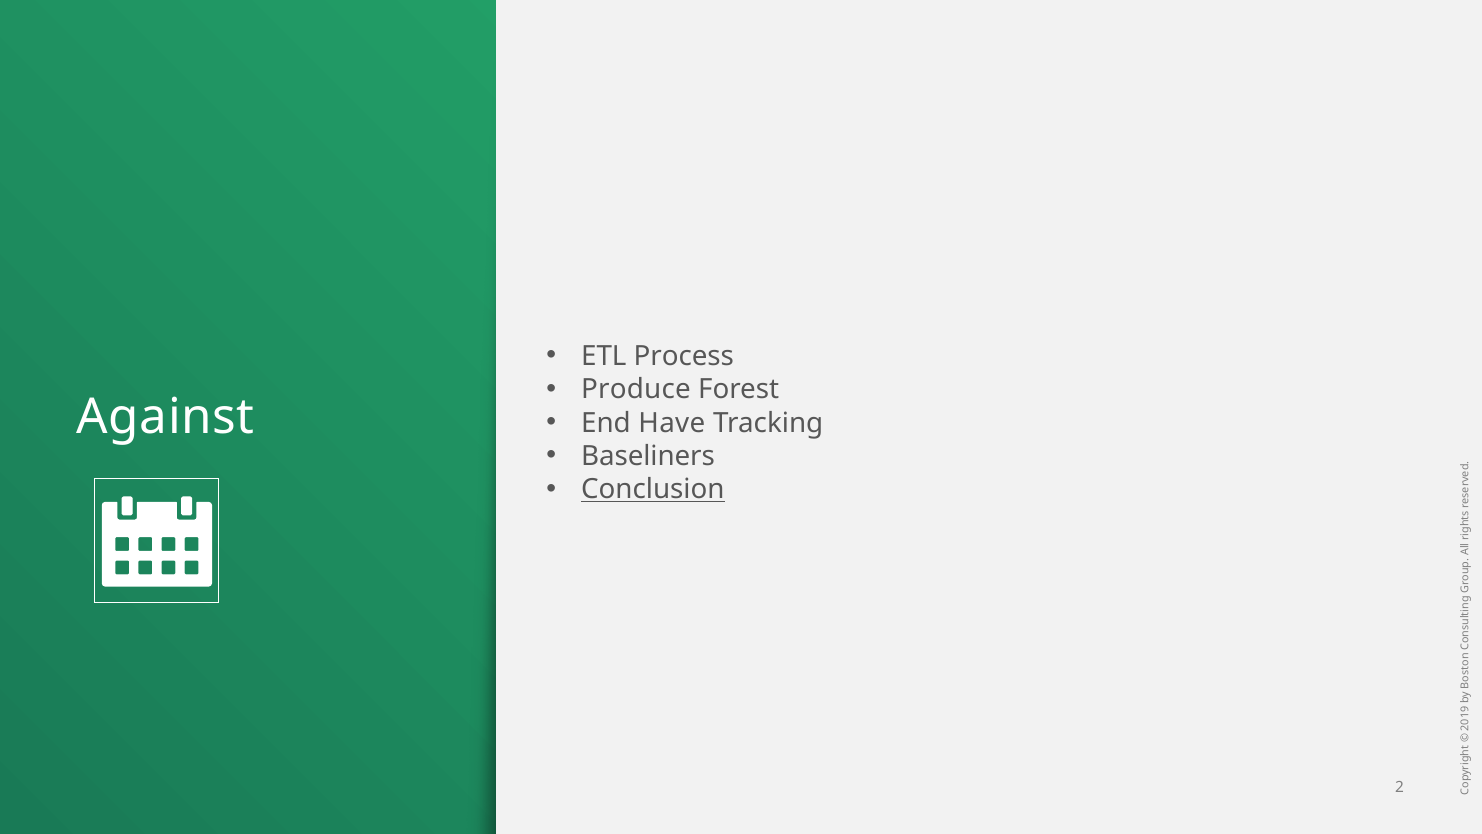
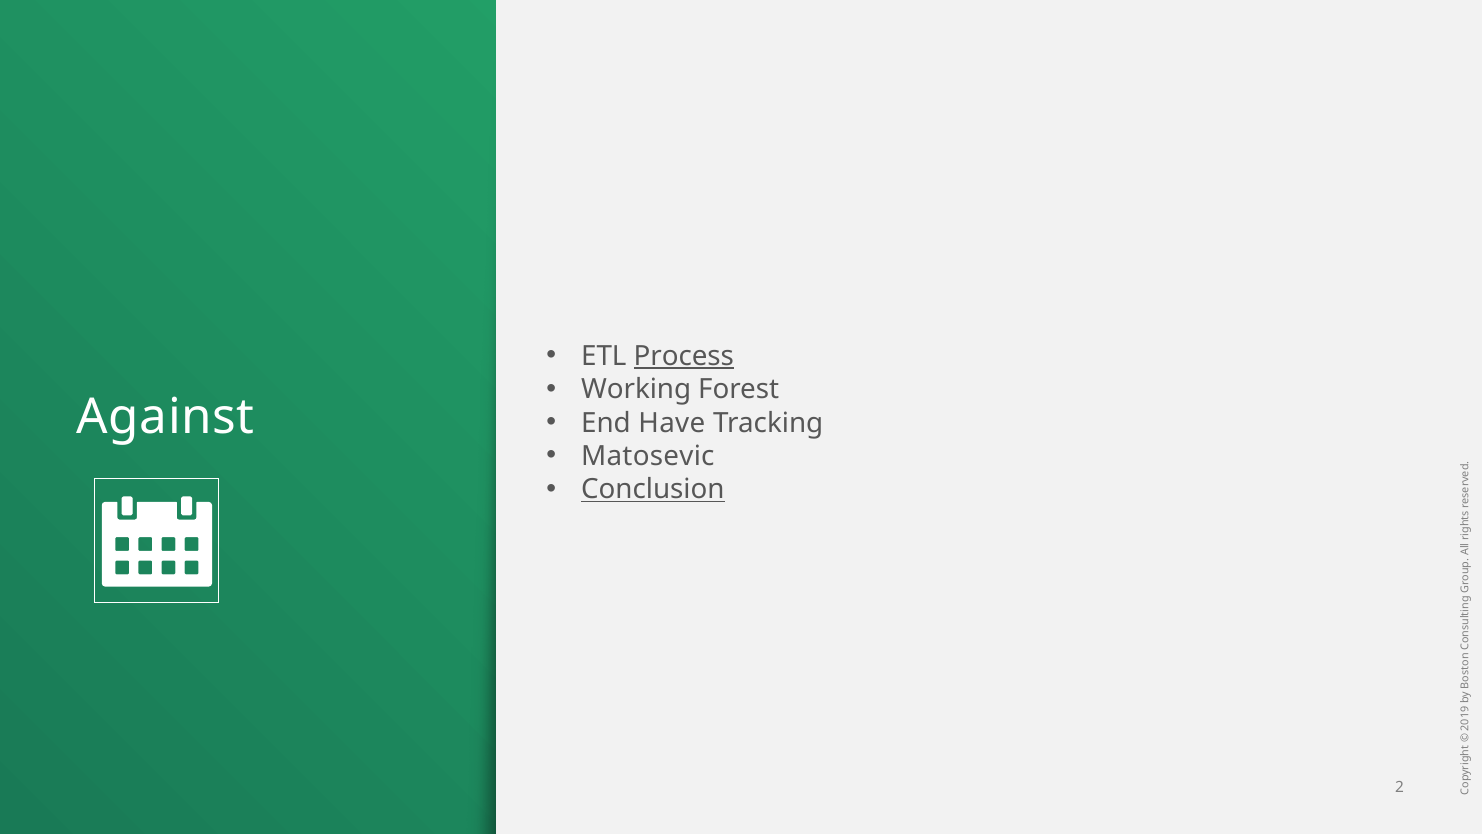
Process underline: none -> present
Produce: Produce -> Working
Baseliners: Baseliners -> Matosevic
